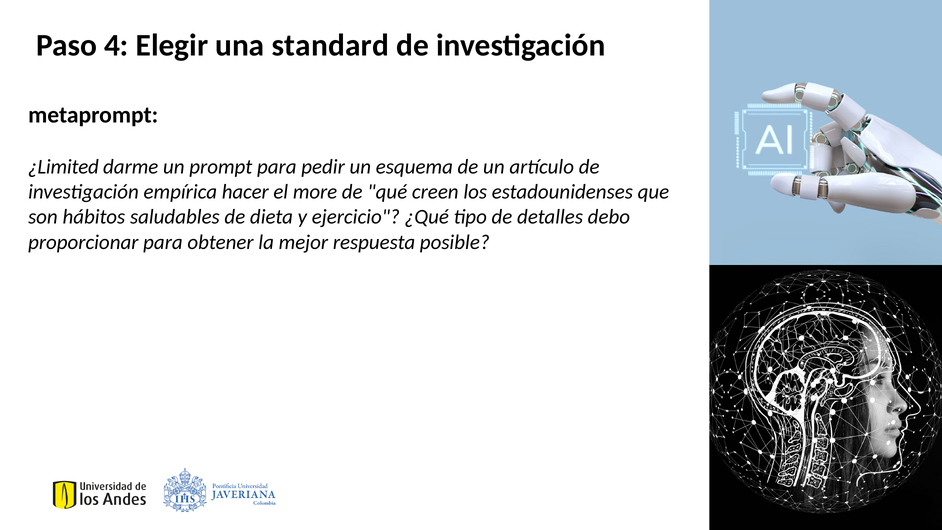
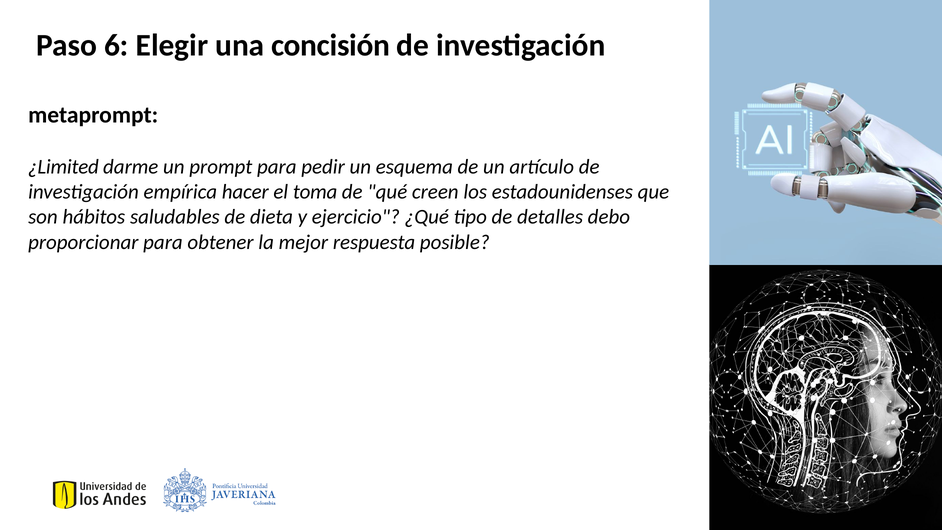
4: 4 -> 6
standard: standard -> concisión
more: more -> toma
